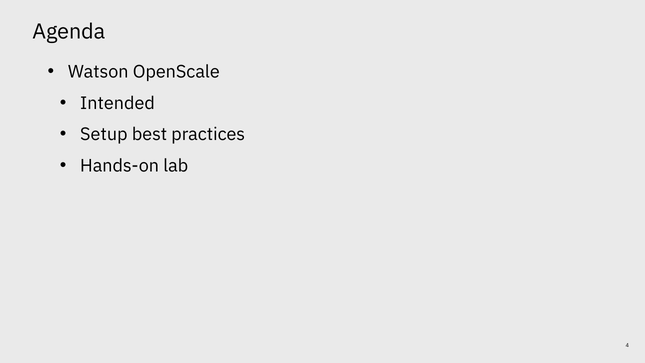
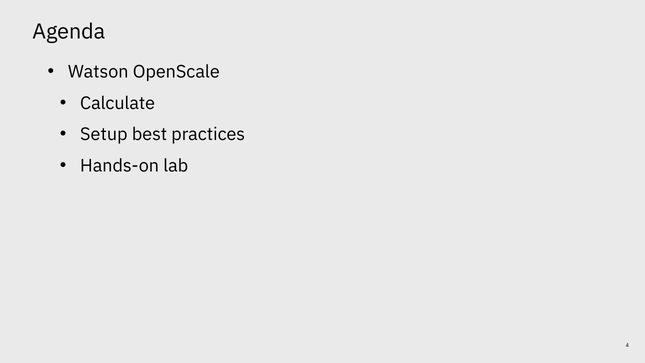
Intended: Intended -> Calculate
